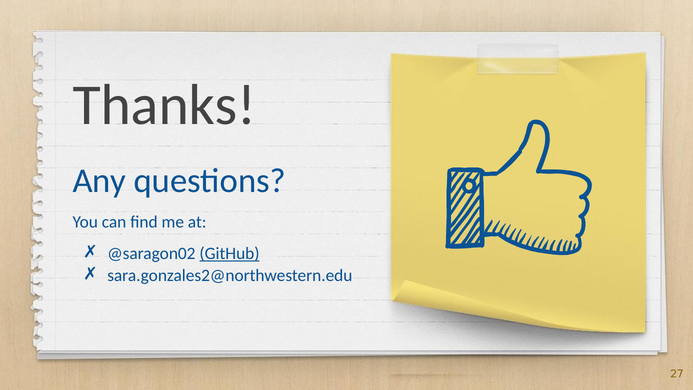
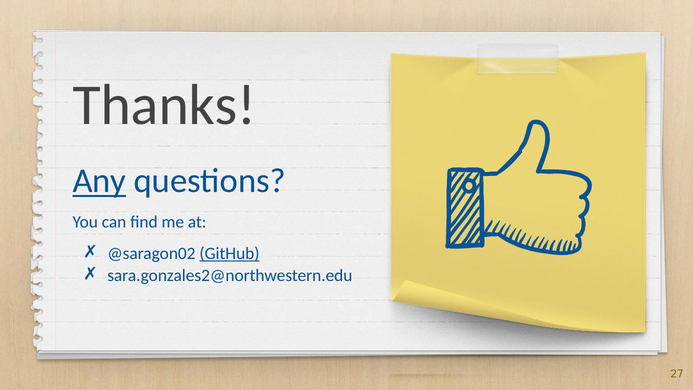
Any underline: none -> present
